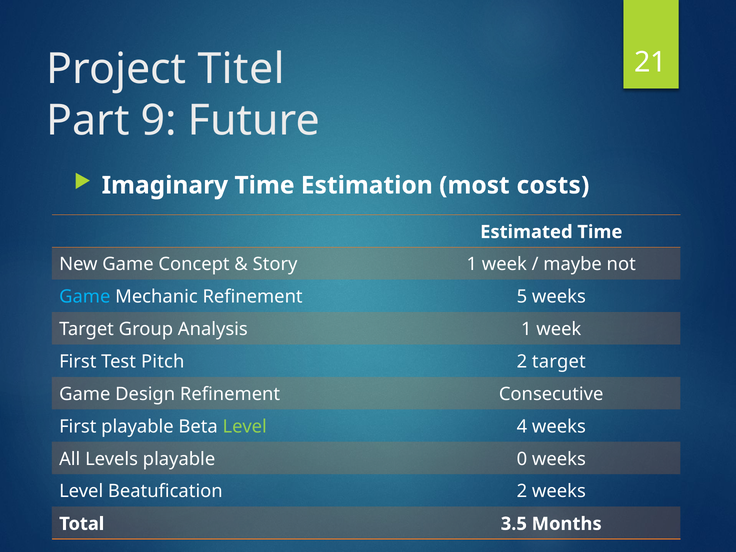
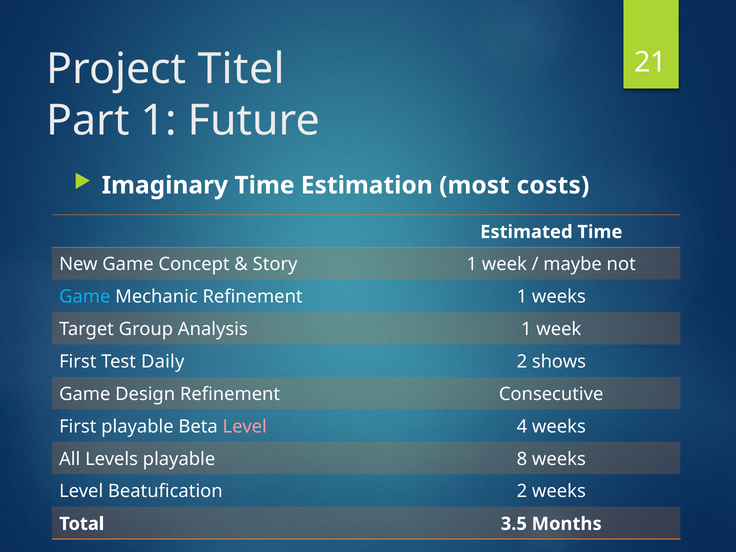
Part 9: 9 -> 1
Refinement 5: 5 -> 1
Pitch: Pitch -> Daily
2 target: target -> shows
Level at (245, 427) colour: light green -> pink
0: 0 -> 8
